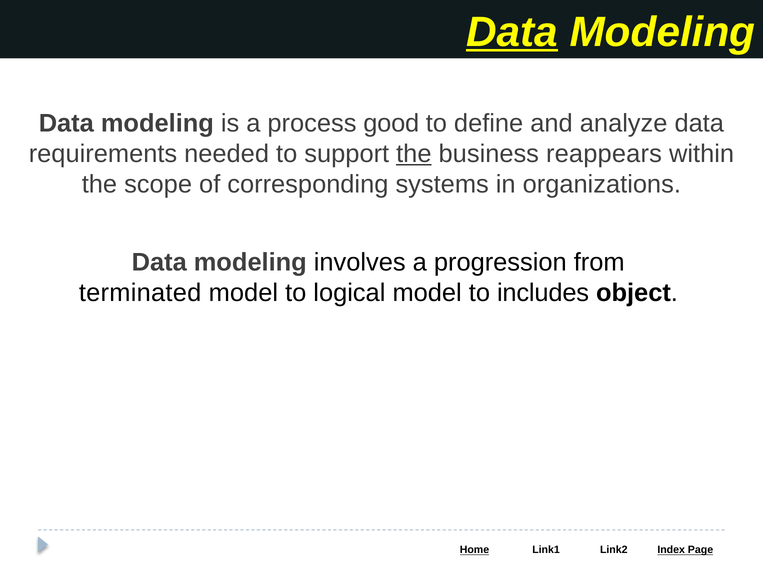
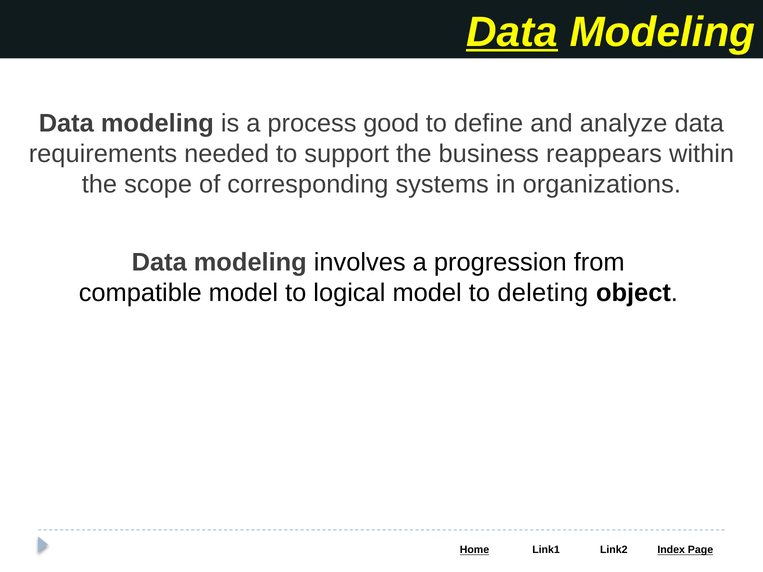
the at (414, 154) underline: present -> none
terminated: terminated -> compatible
includes: includes -> deleting
